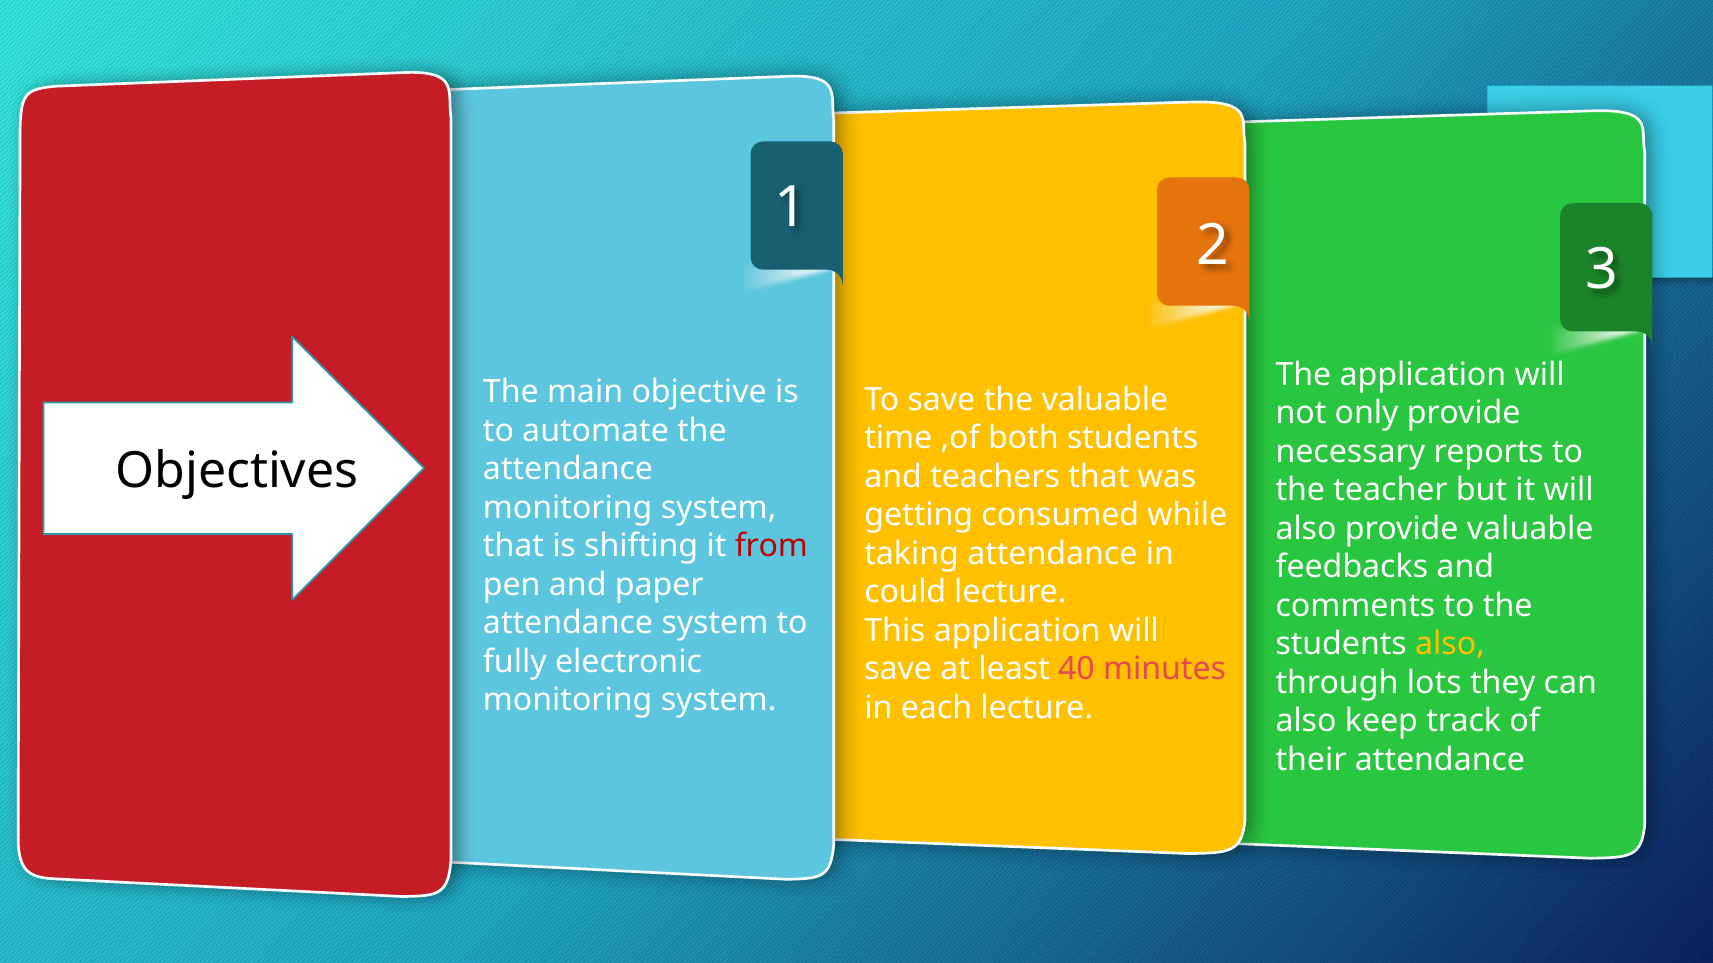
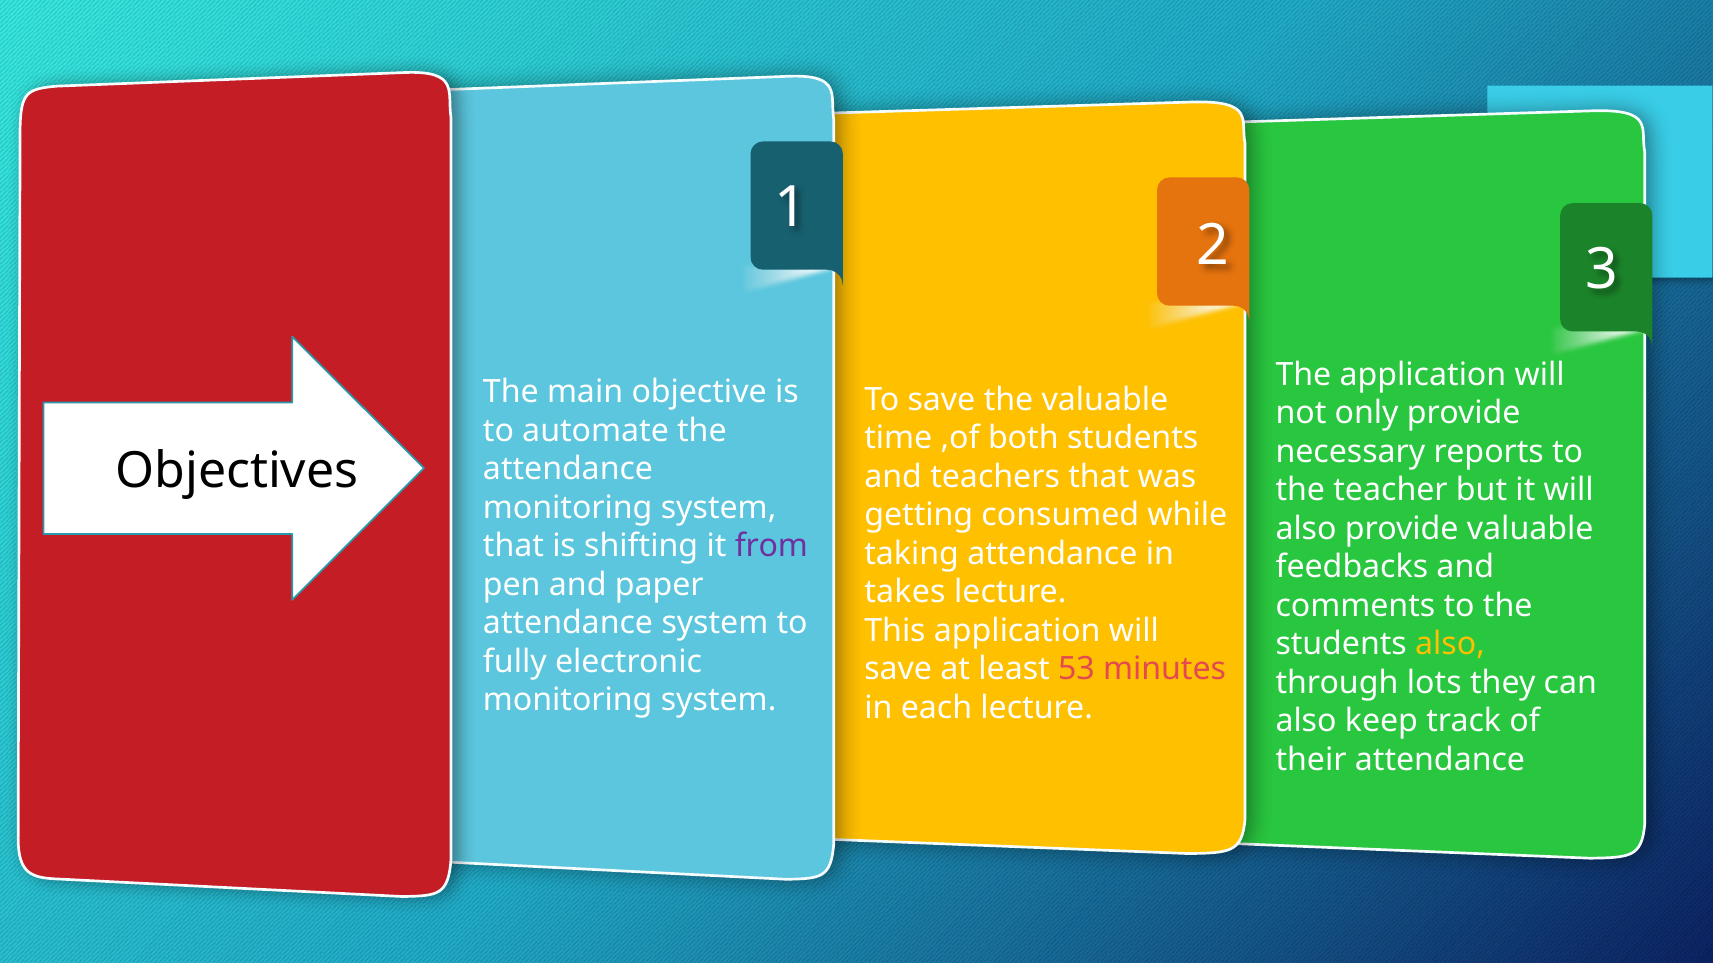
from colour: red -> purple
could: could -> takes
40: 40 -> 53
